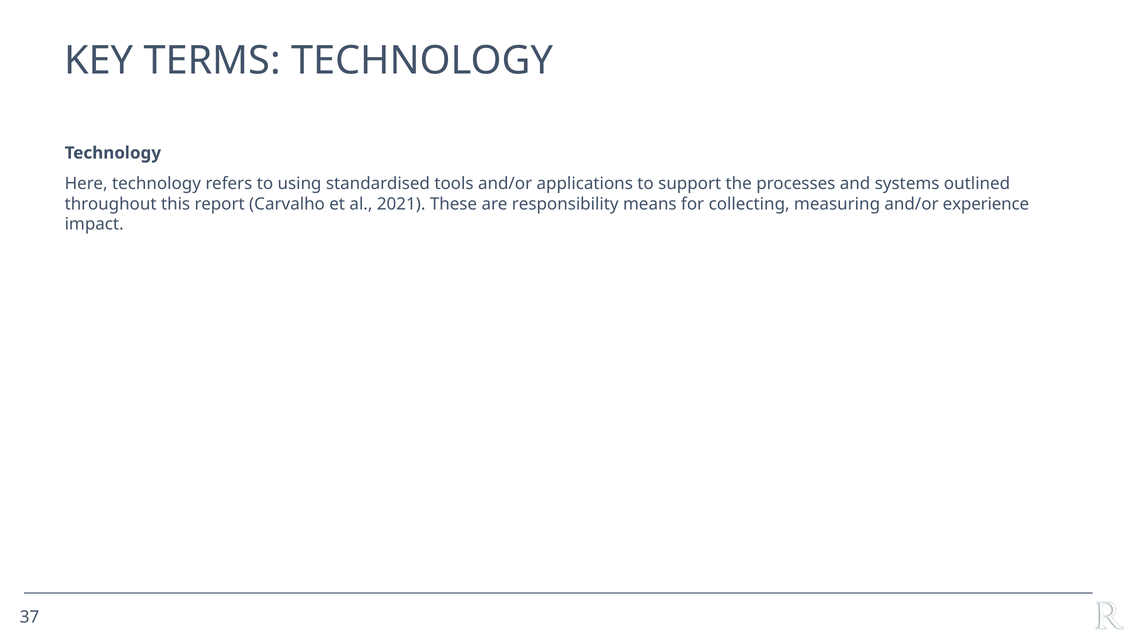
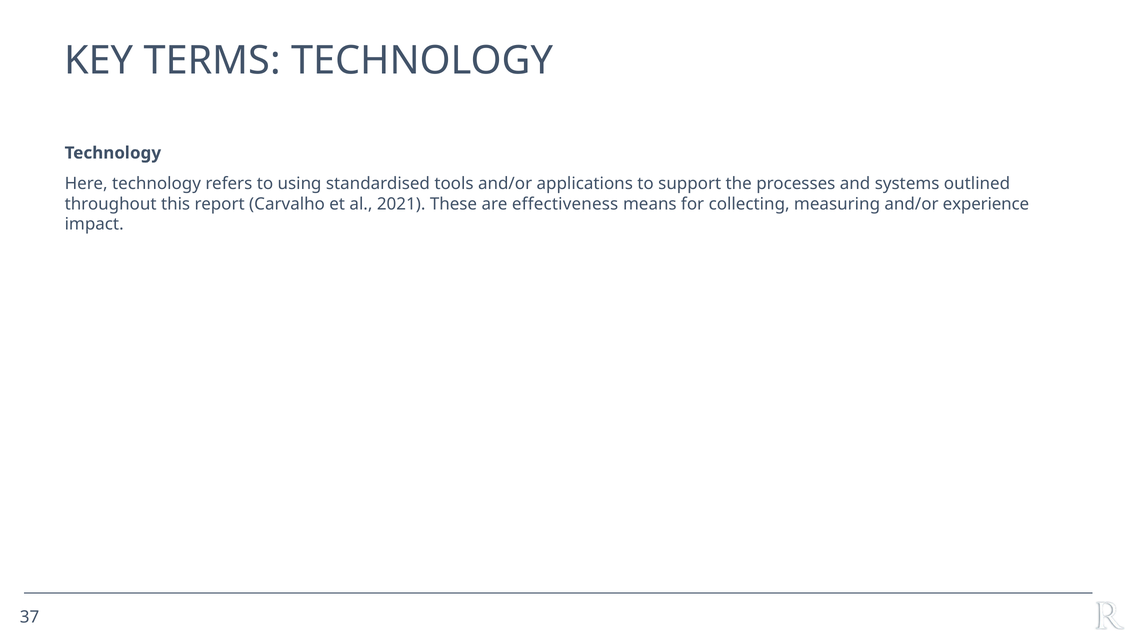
responsibility: responsibility -> effectiveness
